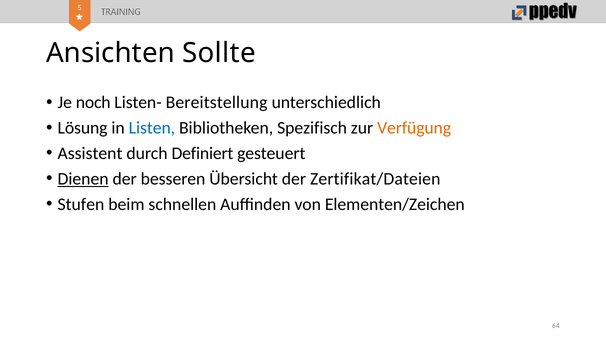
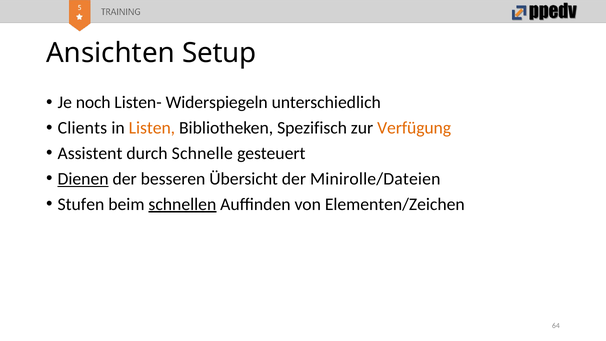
Sollte: Sollte -> Setup
Bereitstellung: Bereitstellung -> Widerspiegeln
Lösung: Lösung -> Clients
Listen colour: blue -> orange
Definiert: Definiert -> Schnelle
Zertifikat/Dateien: Zertifikat/Dateien -> Minirolle/Dateien
schnellen underline: none -> present
